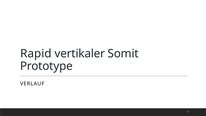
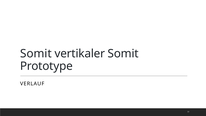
Rapid at (36, 53): Rapid -> Somit
